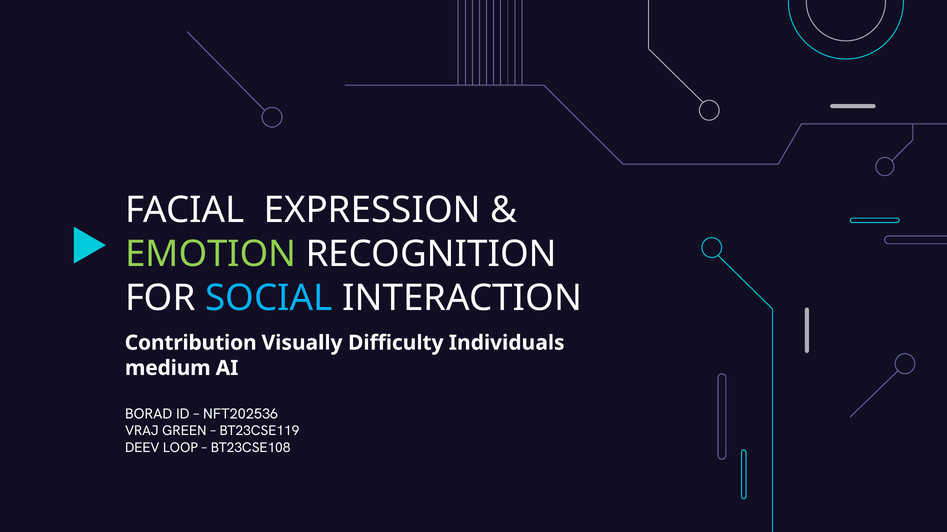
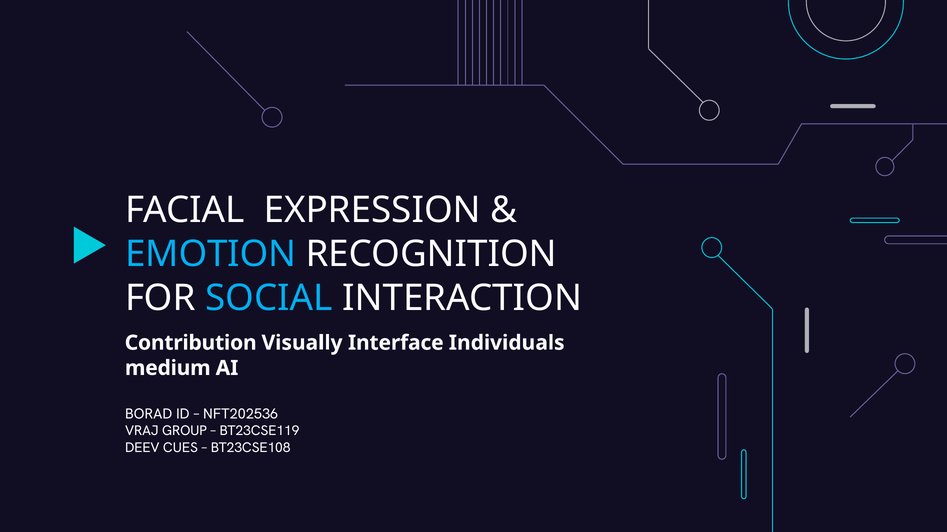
EMOTION colour: light green -> light blue
Difficulty: Difficulty -> Interface
GREEN: GREEN -> GROUP
LOOP: LOOP -> CUES
